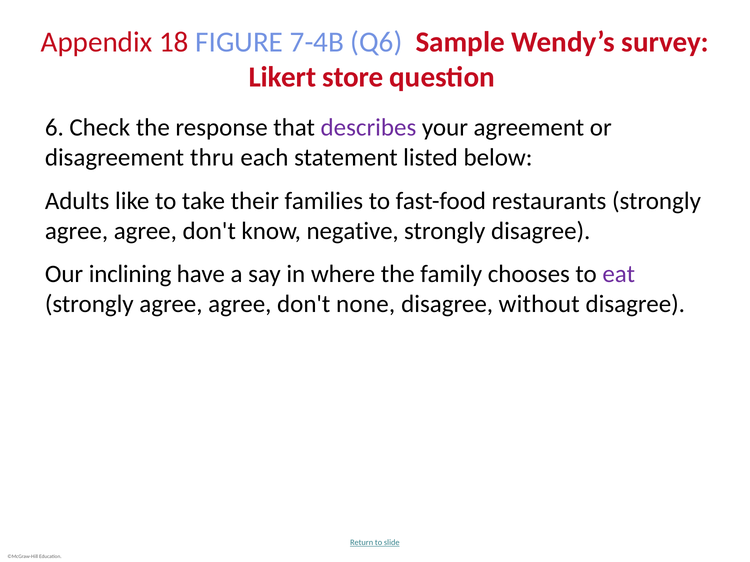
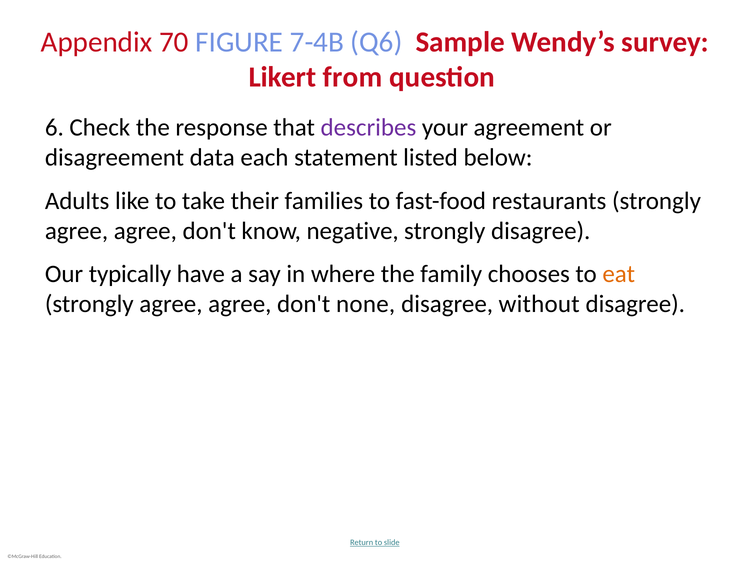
18: 18 -> 70
store: store -> from
thru: thru -> data
inclining: inclining -> typically
eat colour: purple -> orange
